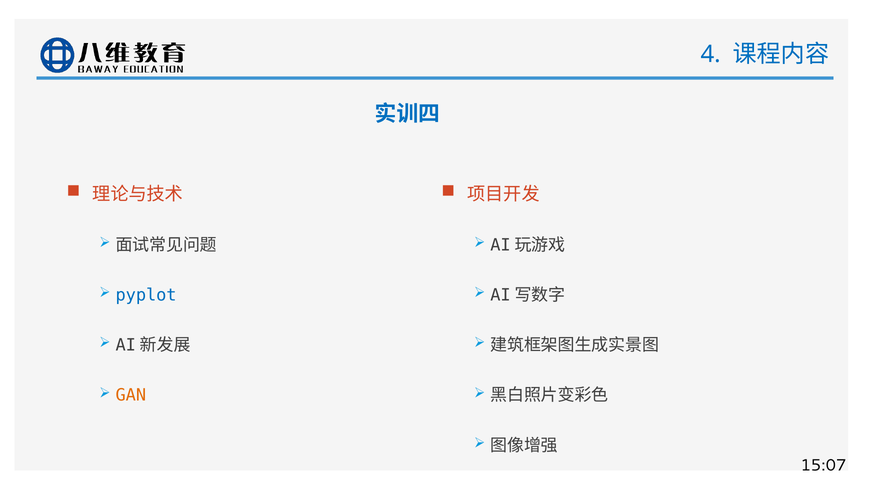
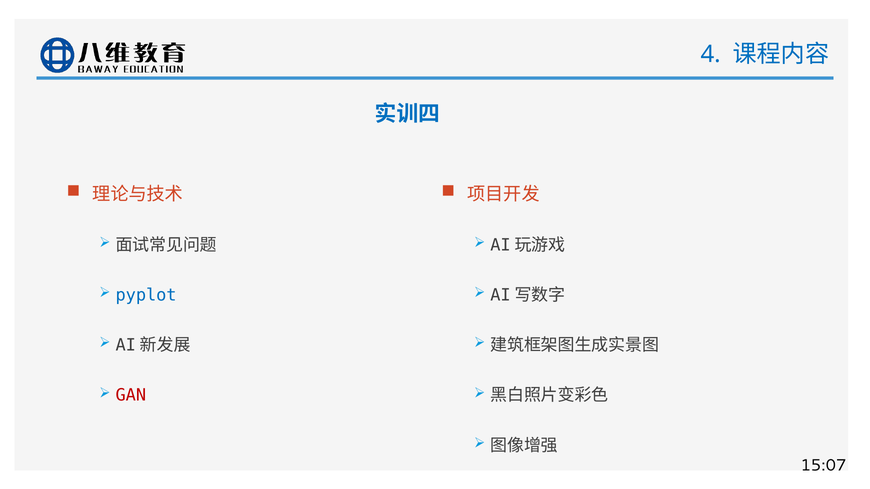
GAN colour: orange -> red
